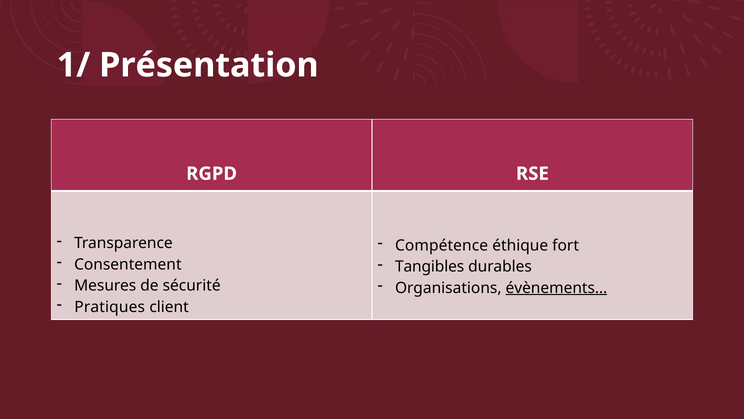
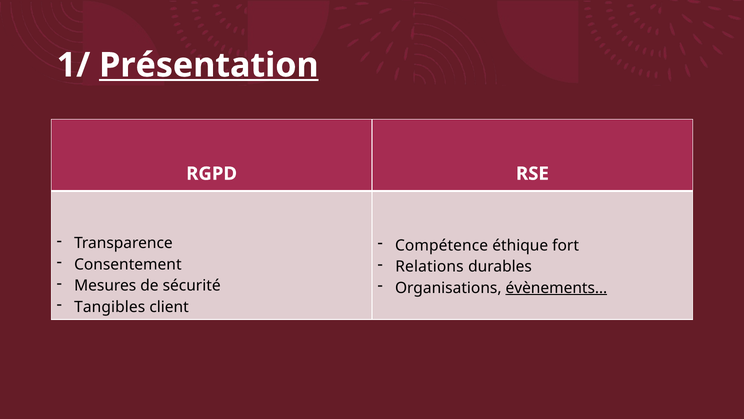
Présentation underline: none -> present
Tangibles: Tangibles -> Relations
Pratiques: Pratiques -> Tangibles
